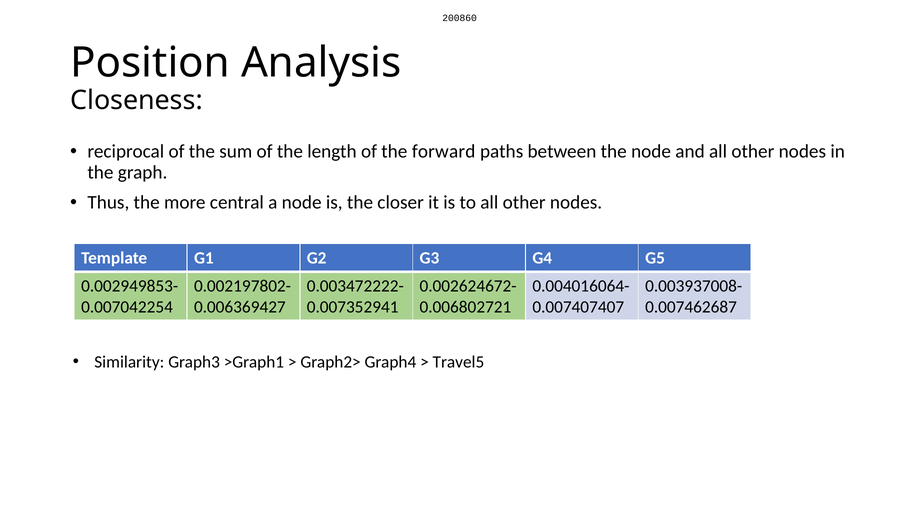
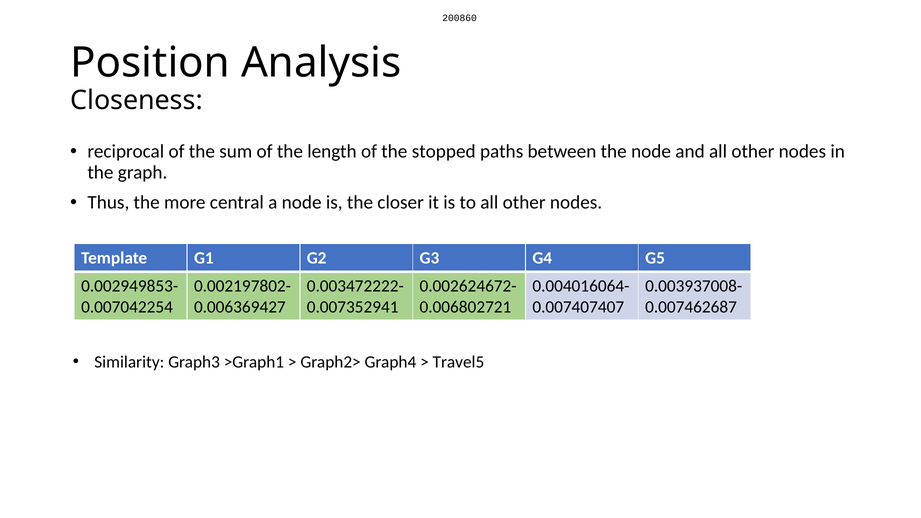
forward: forward -> stopped
